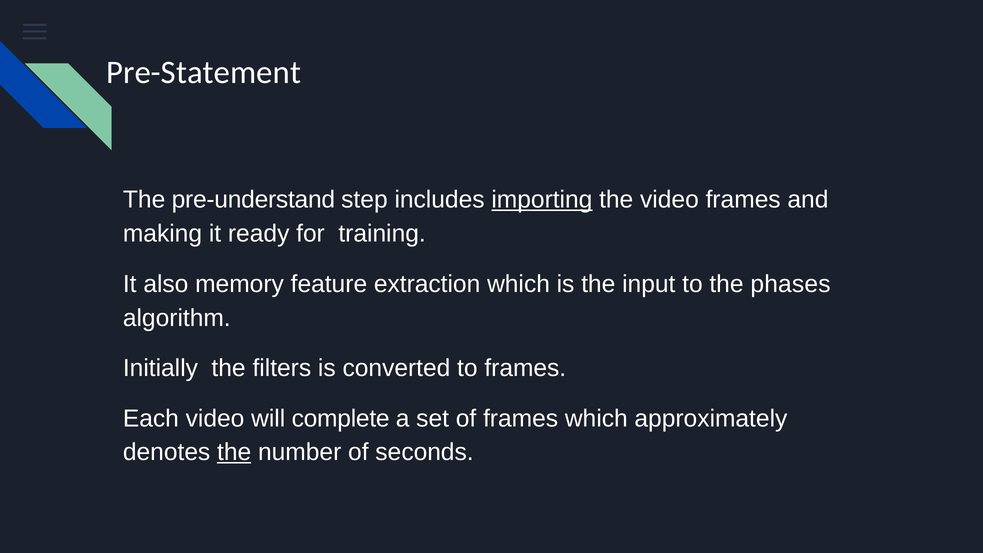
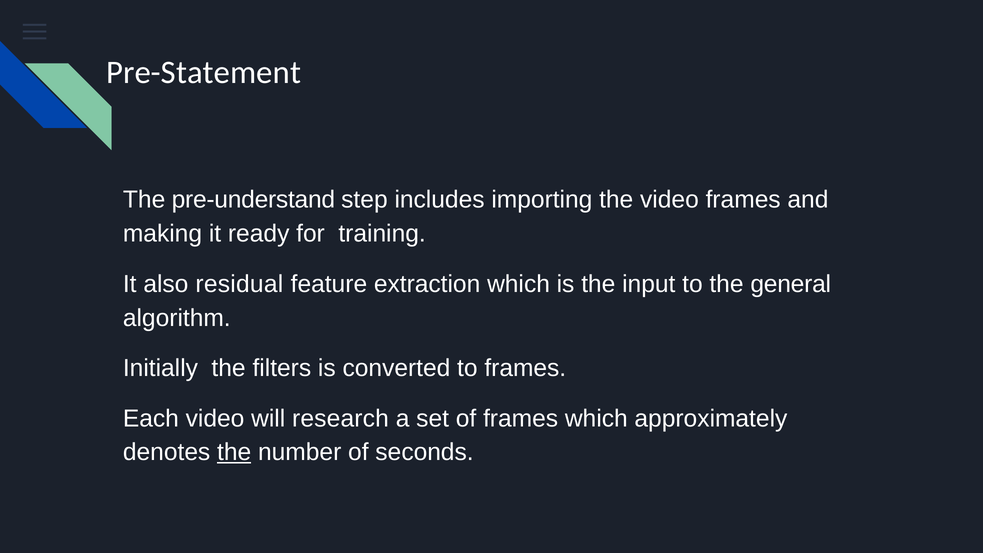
importing underline: present -> none
memory: memory -> residual
phases: phases -> general
complete: complete -> research
